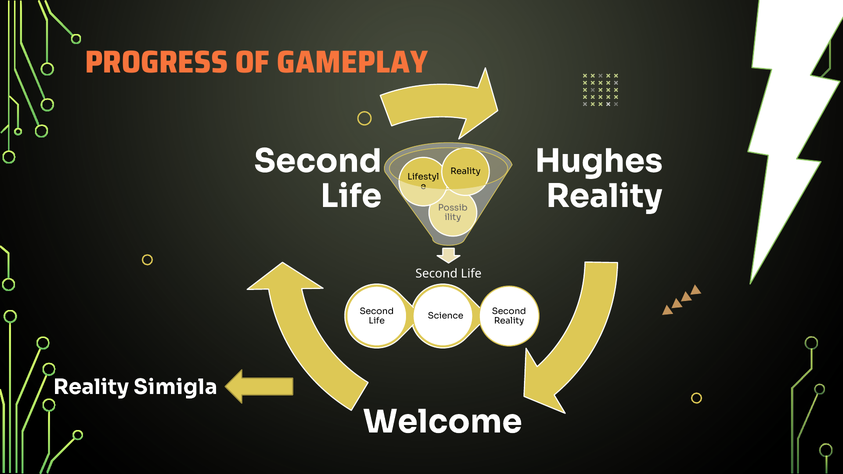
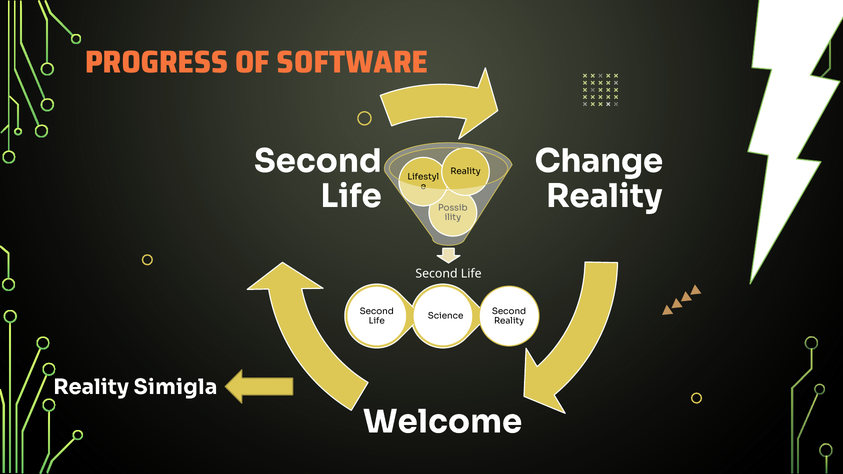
GAMEPLAY: GAMEPLAY -> SOFTWARE
Hughes: Hughes -> Change
